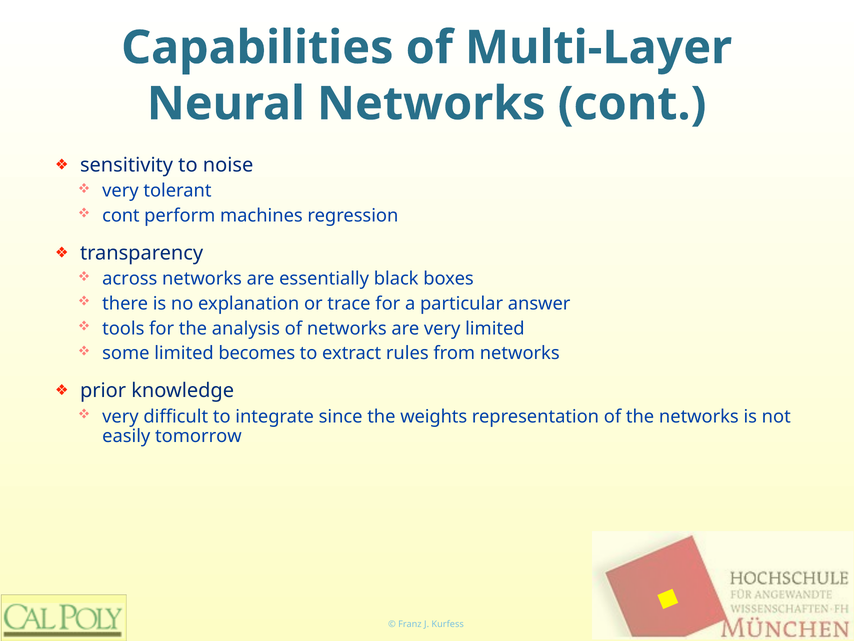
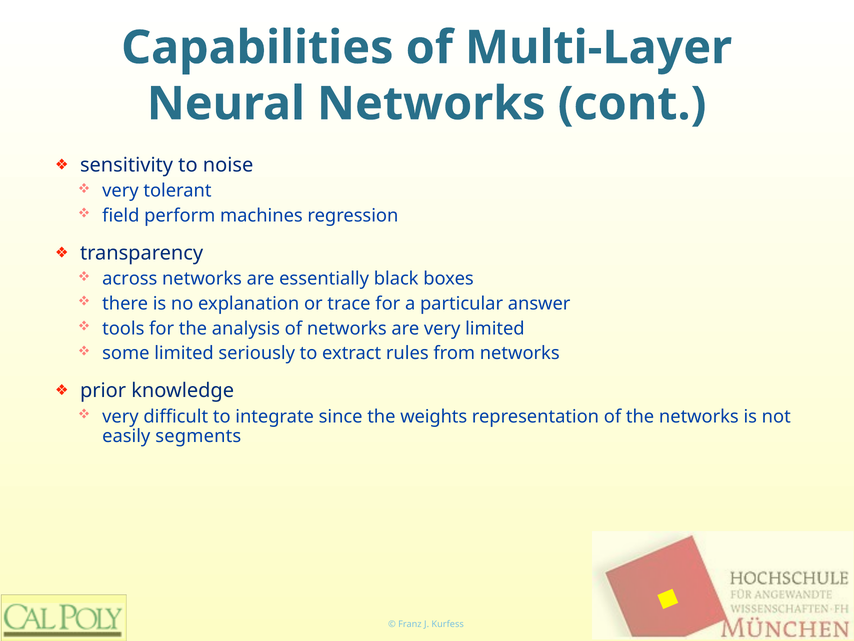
cont at (121, 215): cont -> field
becomes: becomes -> seriously
tomorrow: tomorrow -> segments
